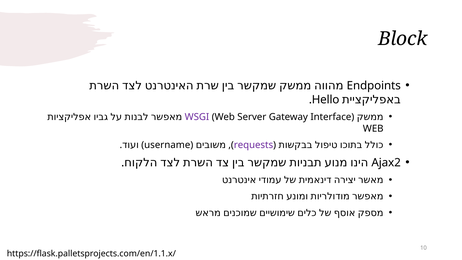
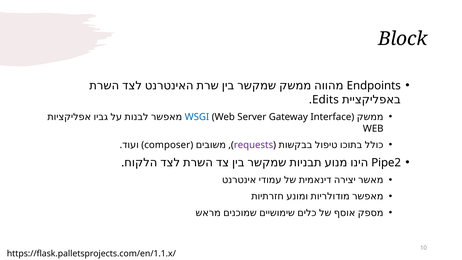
Hello: Hello -> Edits
WSGI colour: purple -> blue
username: username -> composer
Ajax2: Ajax2 -> Pipe2
